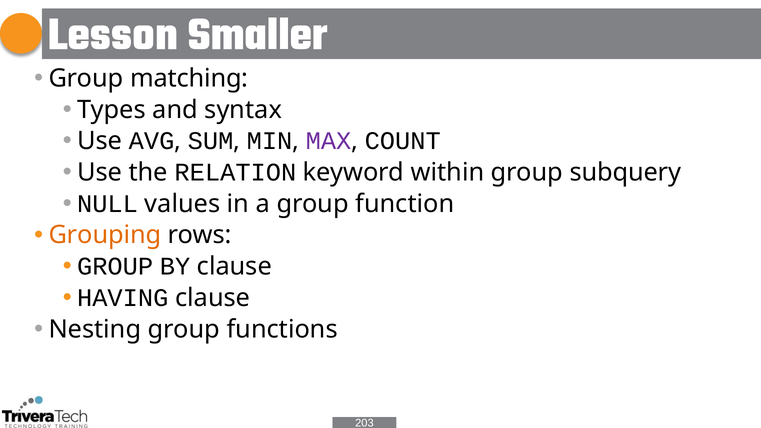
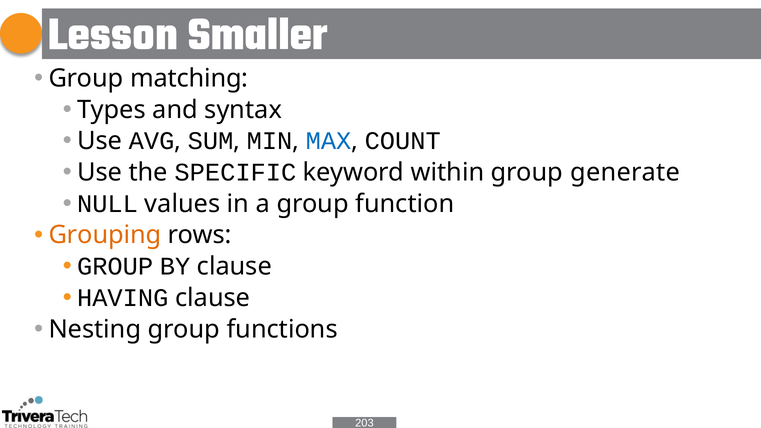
MAX colour: purple -> blue
RELATION: RELATION -> SPECIFIC
subquery: subquery -> generate
